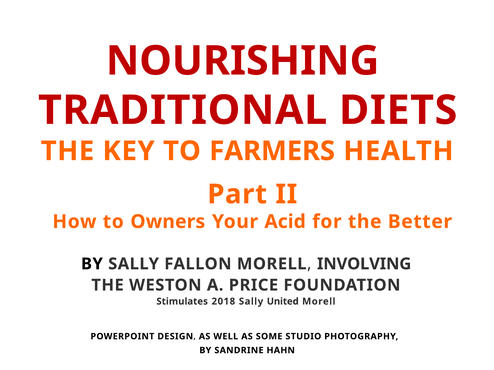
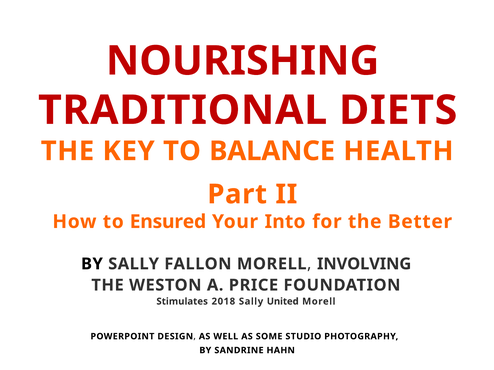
FARMERS: FARMERS -> BALANCE
Owners: Owners -> Ensured
Acid: Acid -> Into
